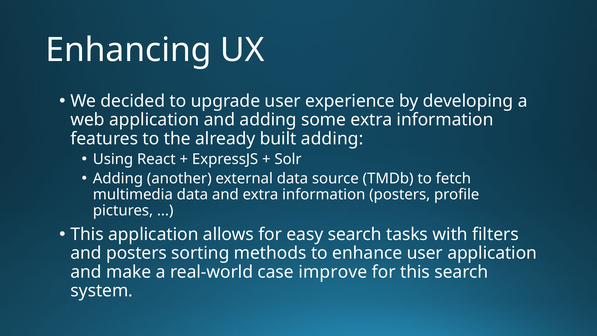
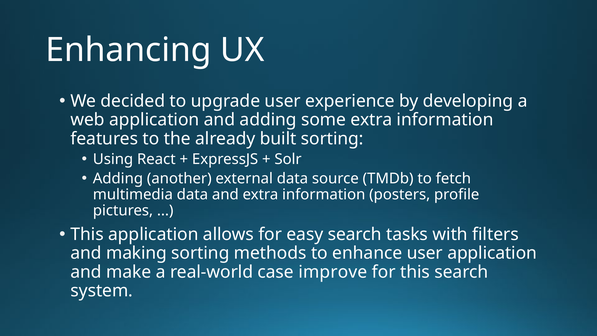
built adding: adding -> sorting
and posters: posters -> making
